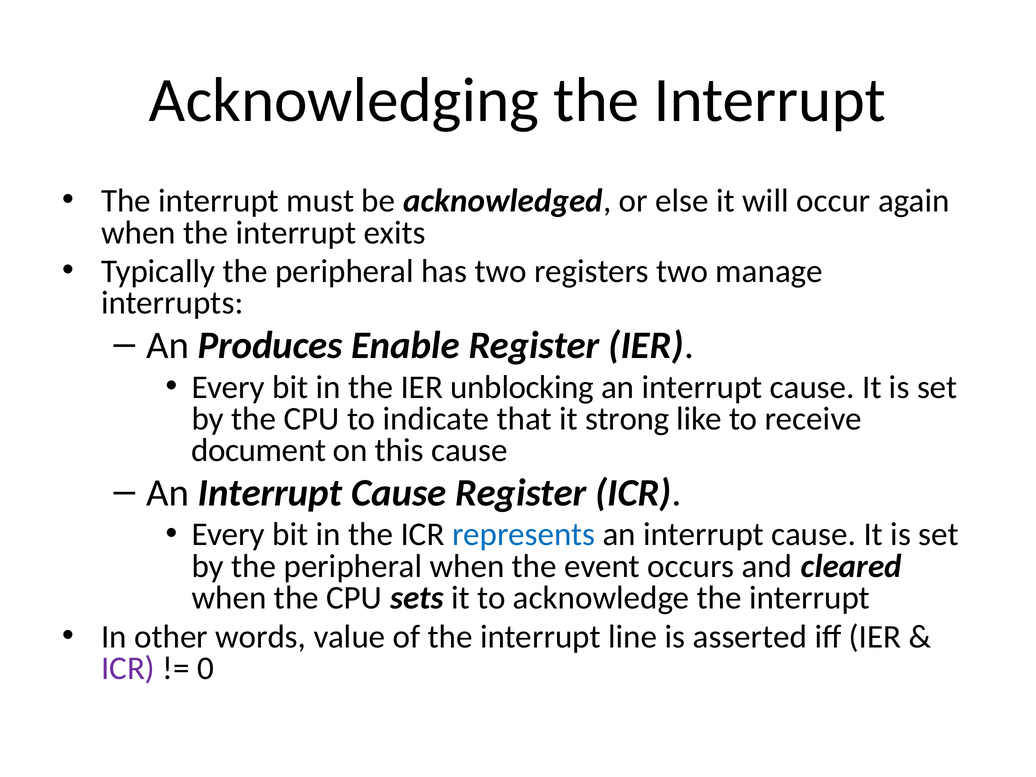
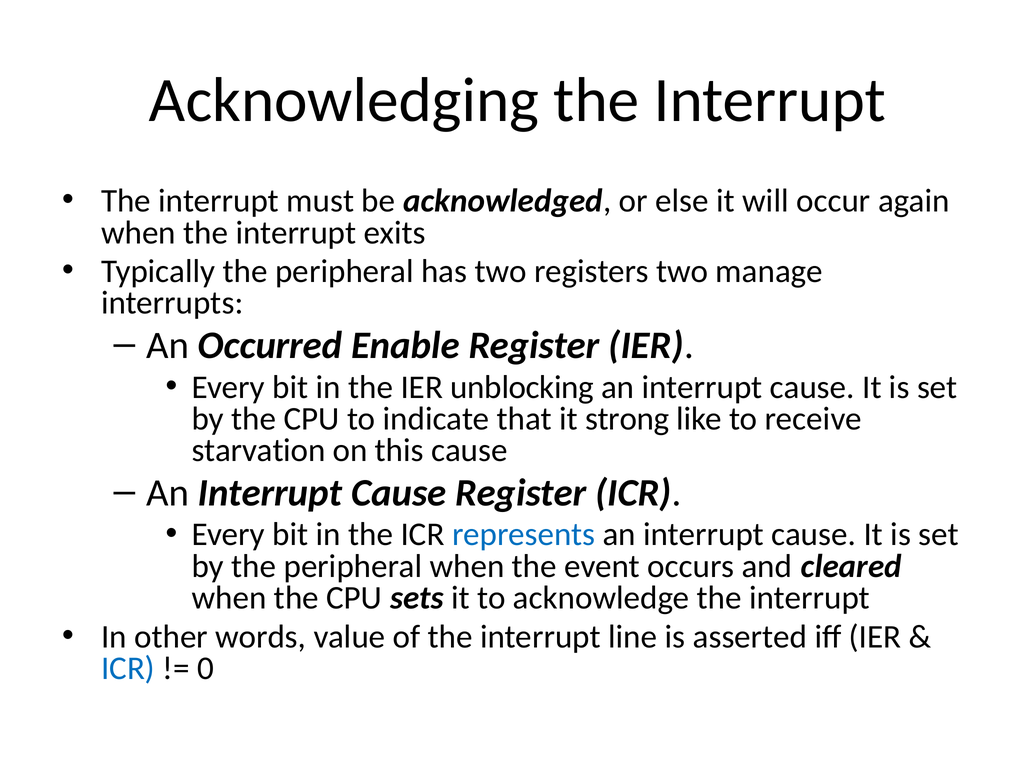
Produces: Produces -> Occurred
document: document -> starvation
ICR at (128, 668) colour: purple -> blue
